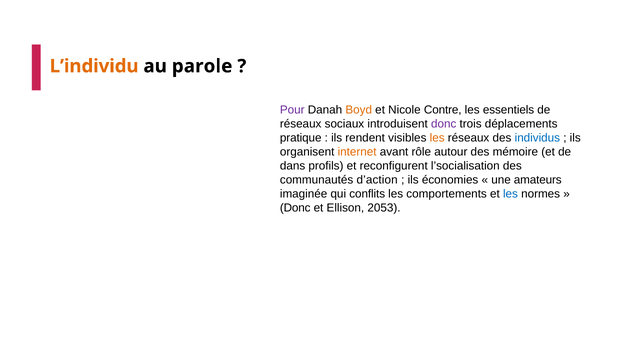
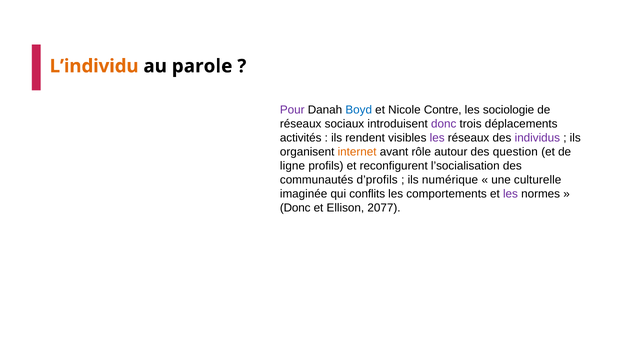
Boyd colour: orange -> blue
essentiels: essentiels -> sociologie
pratique: pratique -> activités
les at (437, 138) colour: orange -> purple
individus colour: blue -> purple
mémoire: mémoire -> question
dans: dans -> ligne
d’action: d’action -> d’profils
économies: économies -> numérique
amateurs: amateurs -> culturelle
les at (510, 194) colour: blue -> purple
2053: 2053 -> 2077
